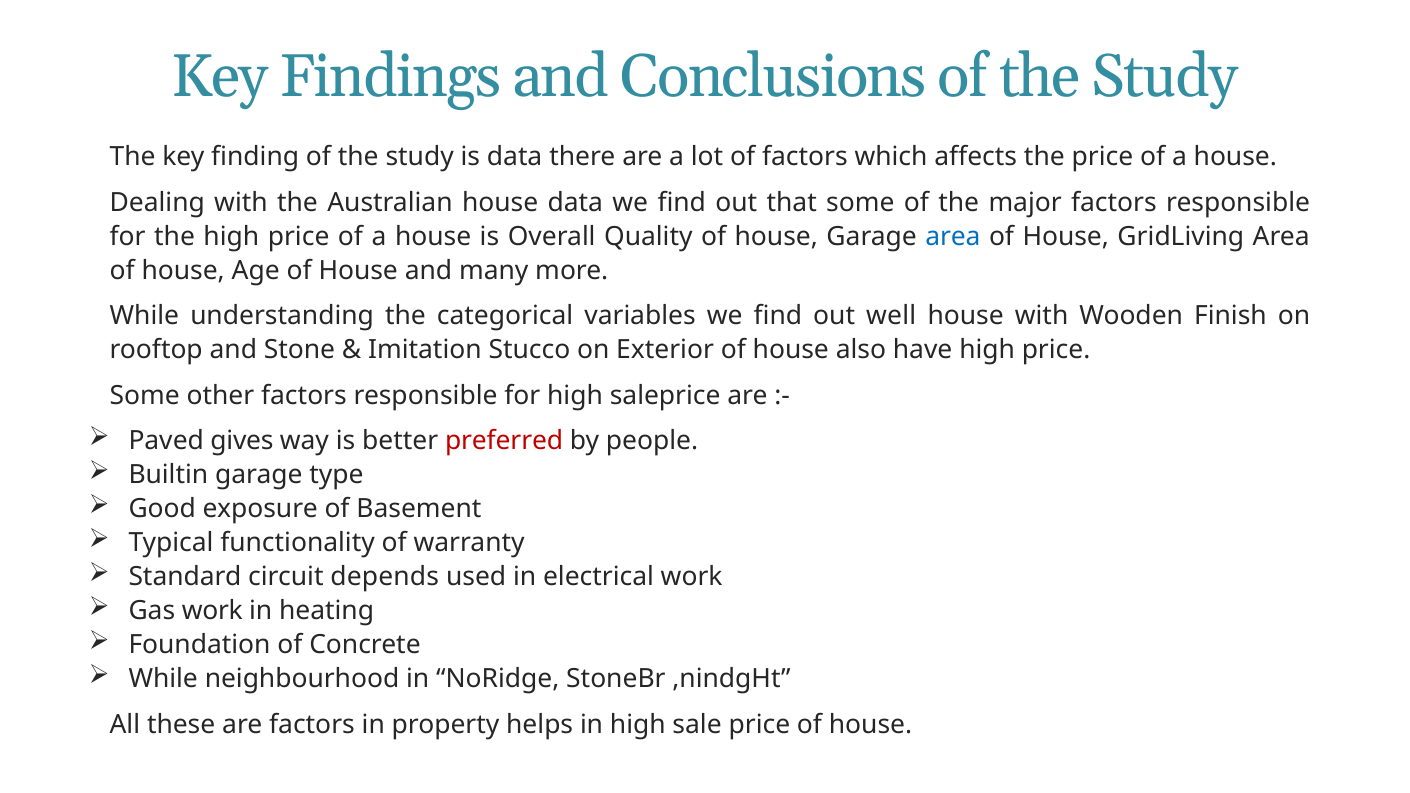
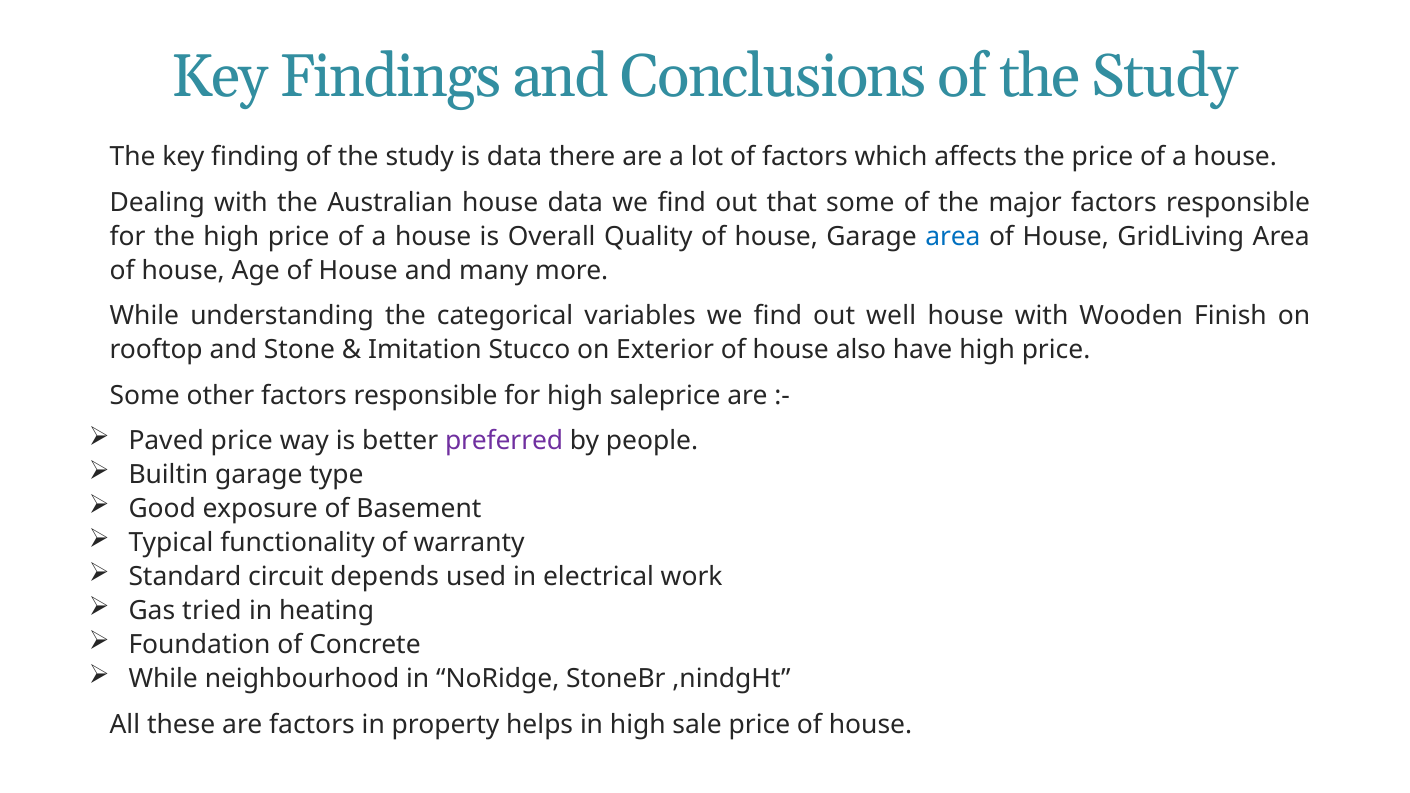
Paved gives: gives -> price
preferred colour: red -> purple
Gas work: work -> tried
